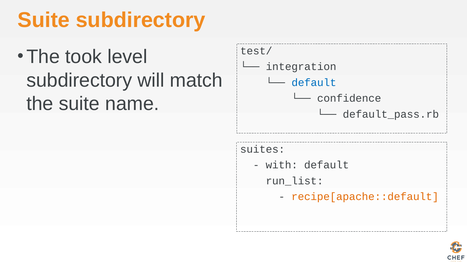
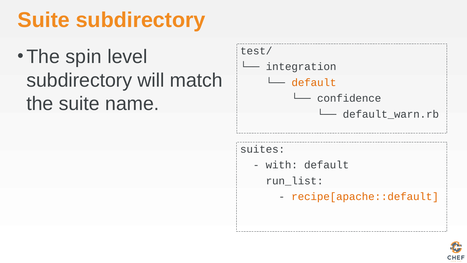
took: took -> spin
default at (314, 82) colour: blue -> orange
default_pass.rb: default_pass.rb -> default_warn.rb
